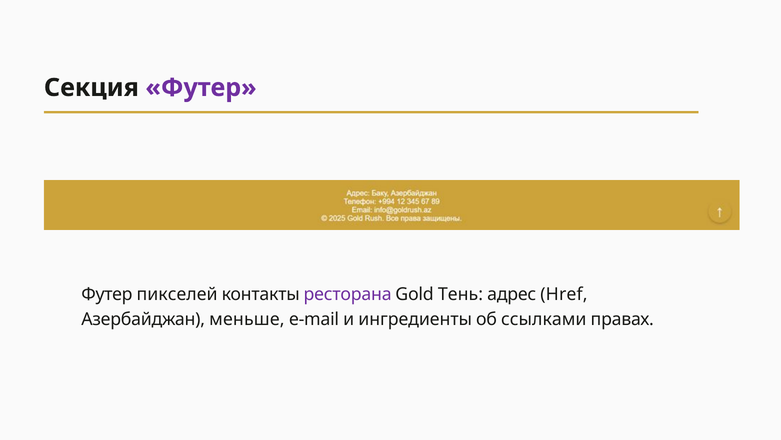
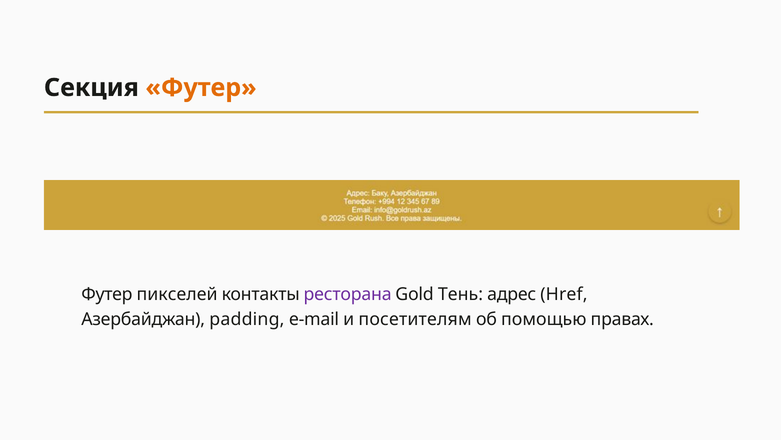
Футер at (201, 88) colour: purple -> orange
меньше: меньше -> padding
ингредиенты: ингредиенты -> посетителям
ссылками: ссылками -> помощью
